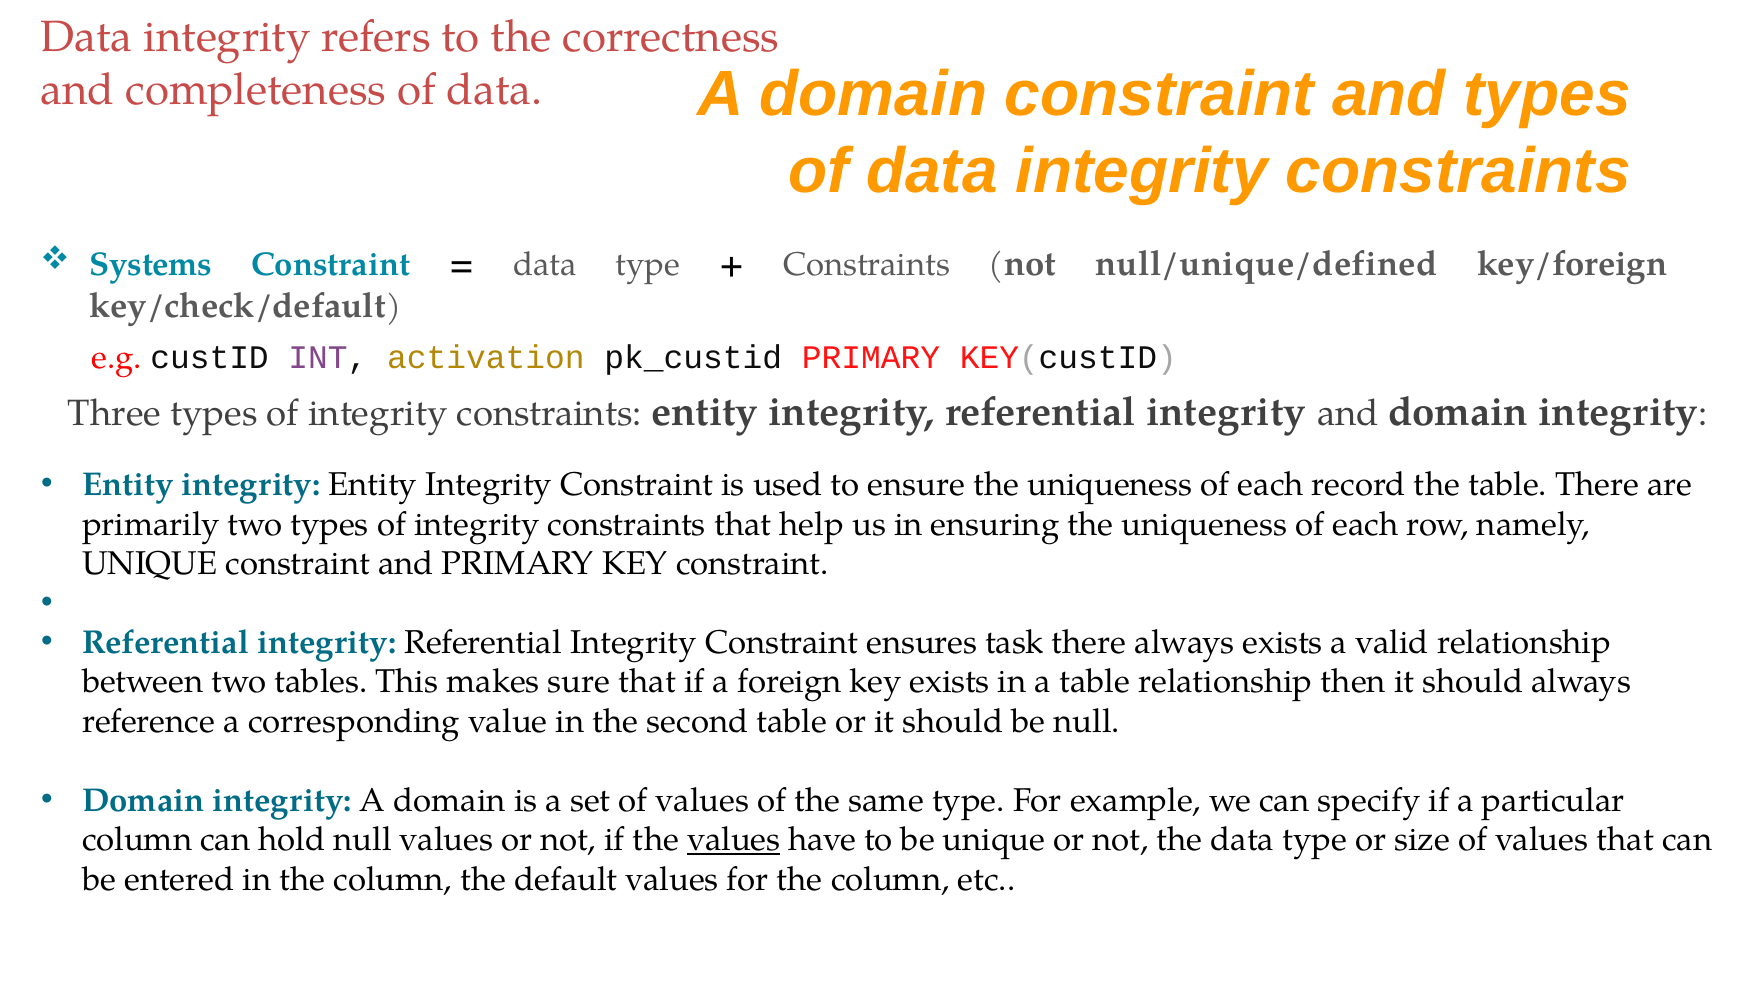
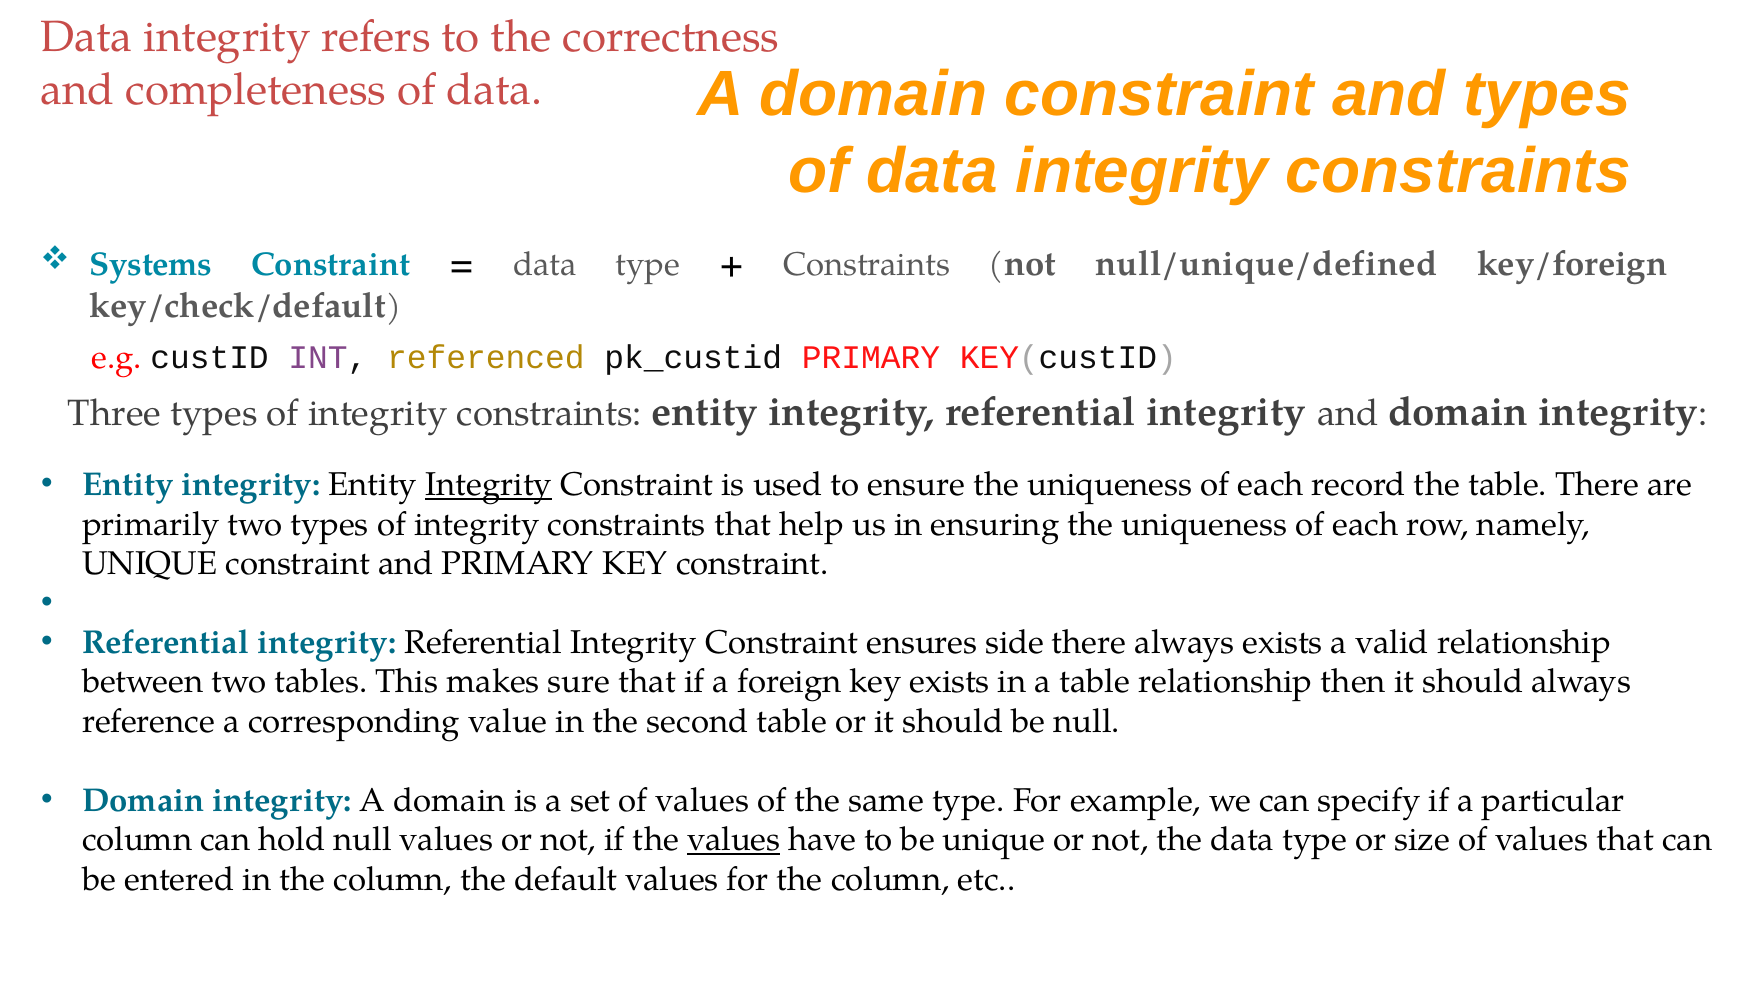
activation: activation -> referenced
Integrity at (489, 485) underline: none -> present
task: task -> side
